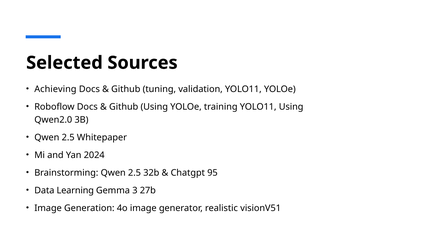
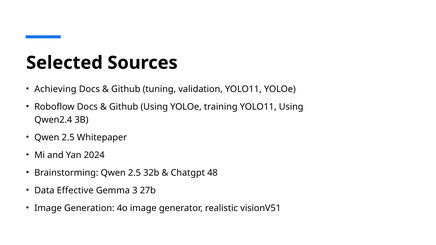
Qwen2.0: Qwen2.0 -> Qwen2.4
95: 95 -> 48
Learning: Learning -> Effective
